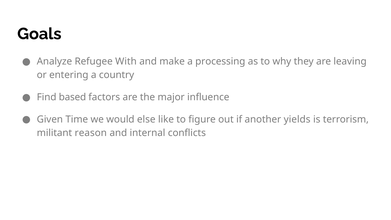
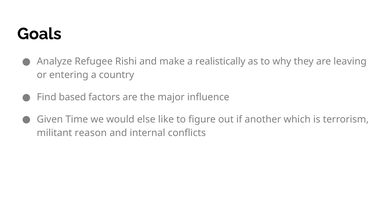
With: With -> Rishi
processing: processing -> realistically
yields: yields -> which
